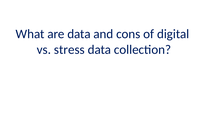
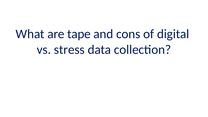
are data: data -> tape
